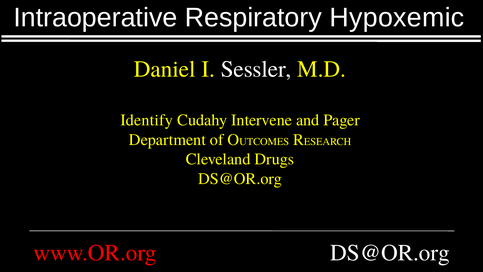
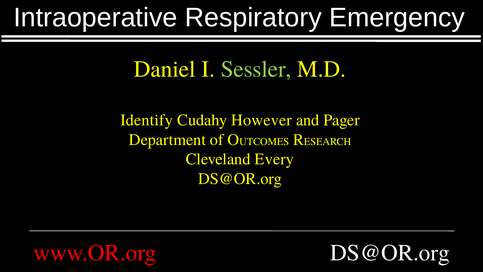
Hypoxemic: Hypoxemic -> Emergency
Sessler colour: white -> light green
Intervene: Intervene -> However
Drugs: Drugs -> Every
